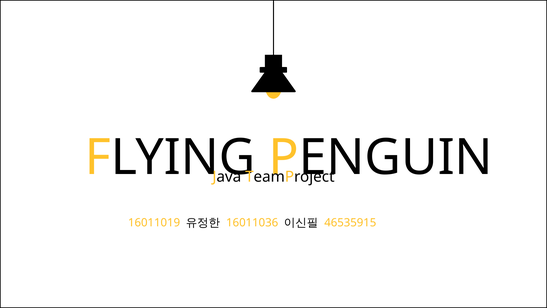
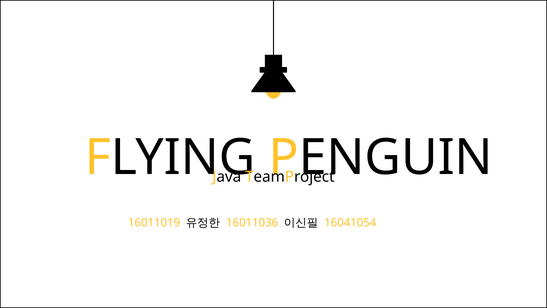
46535915: 46535915 -> 16041054
